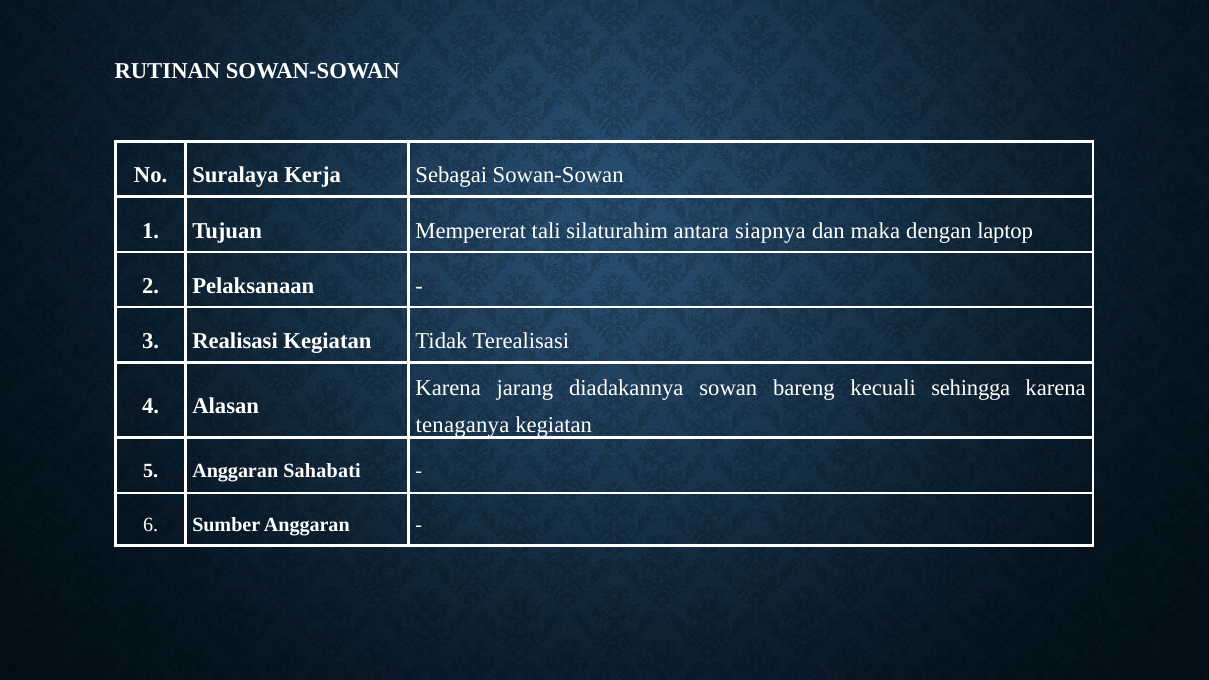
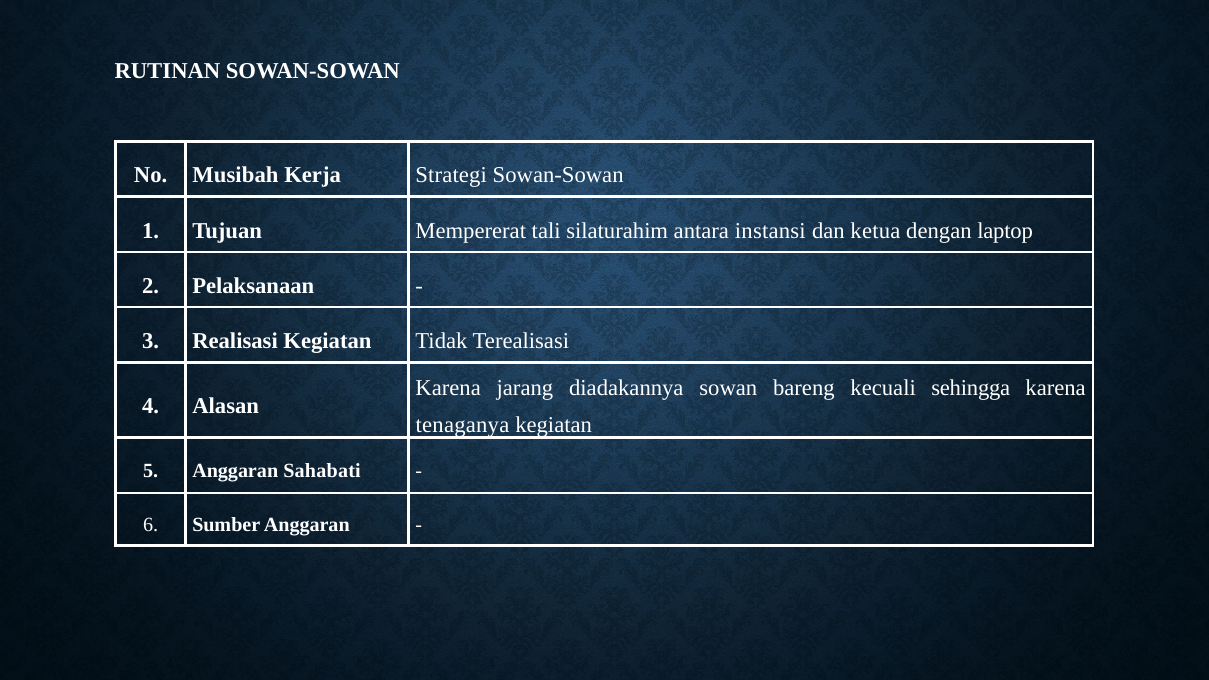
Suralaya: Suralaya -> Musibah
Sebagai: Sebagai -> Strategi
siapnya: siapnya -> instansi
maka: maka -> ketua
